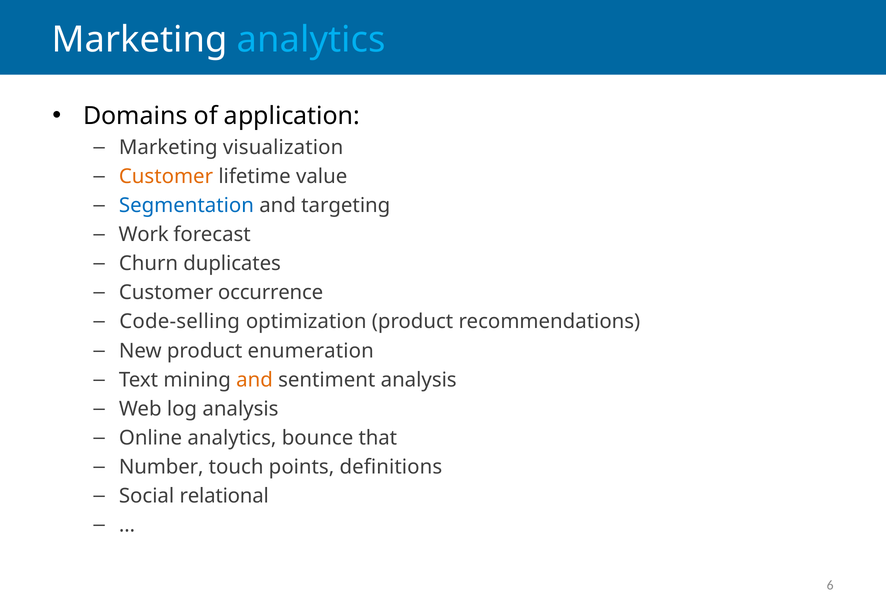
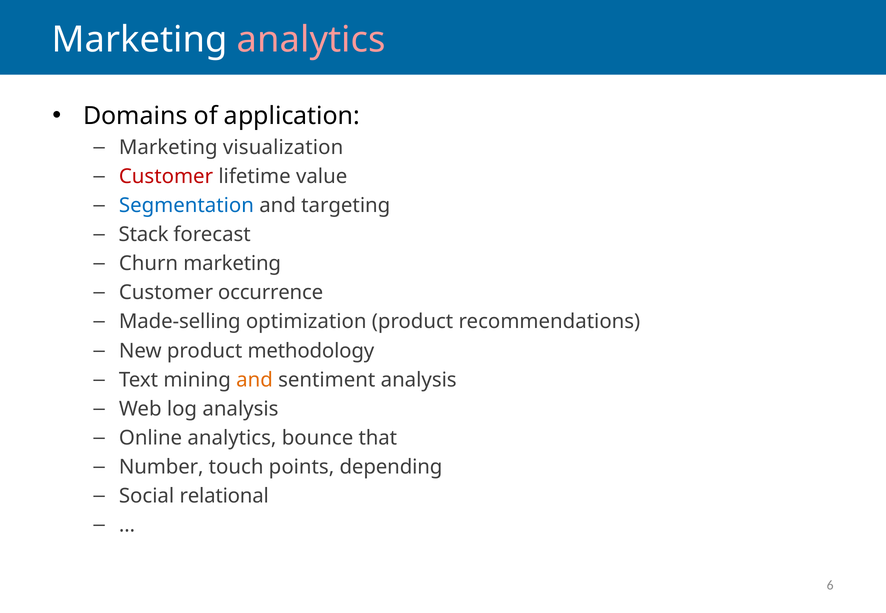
analytics at (311, 40) colour: light blue -> pink
Customer at (166, 177) colour: orange -> red
Work: Work -> Stack
Churn duplicates: duplicates -> marketing
Code-selling: Code-selling -> Made-selling
enumeration: enumeration -> methodology
definitions: definitions -> depending
